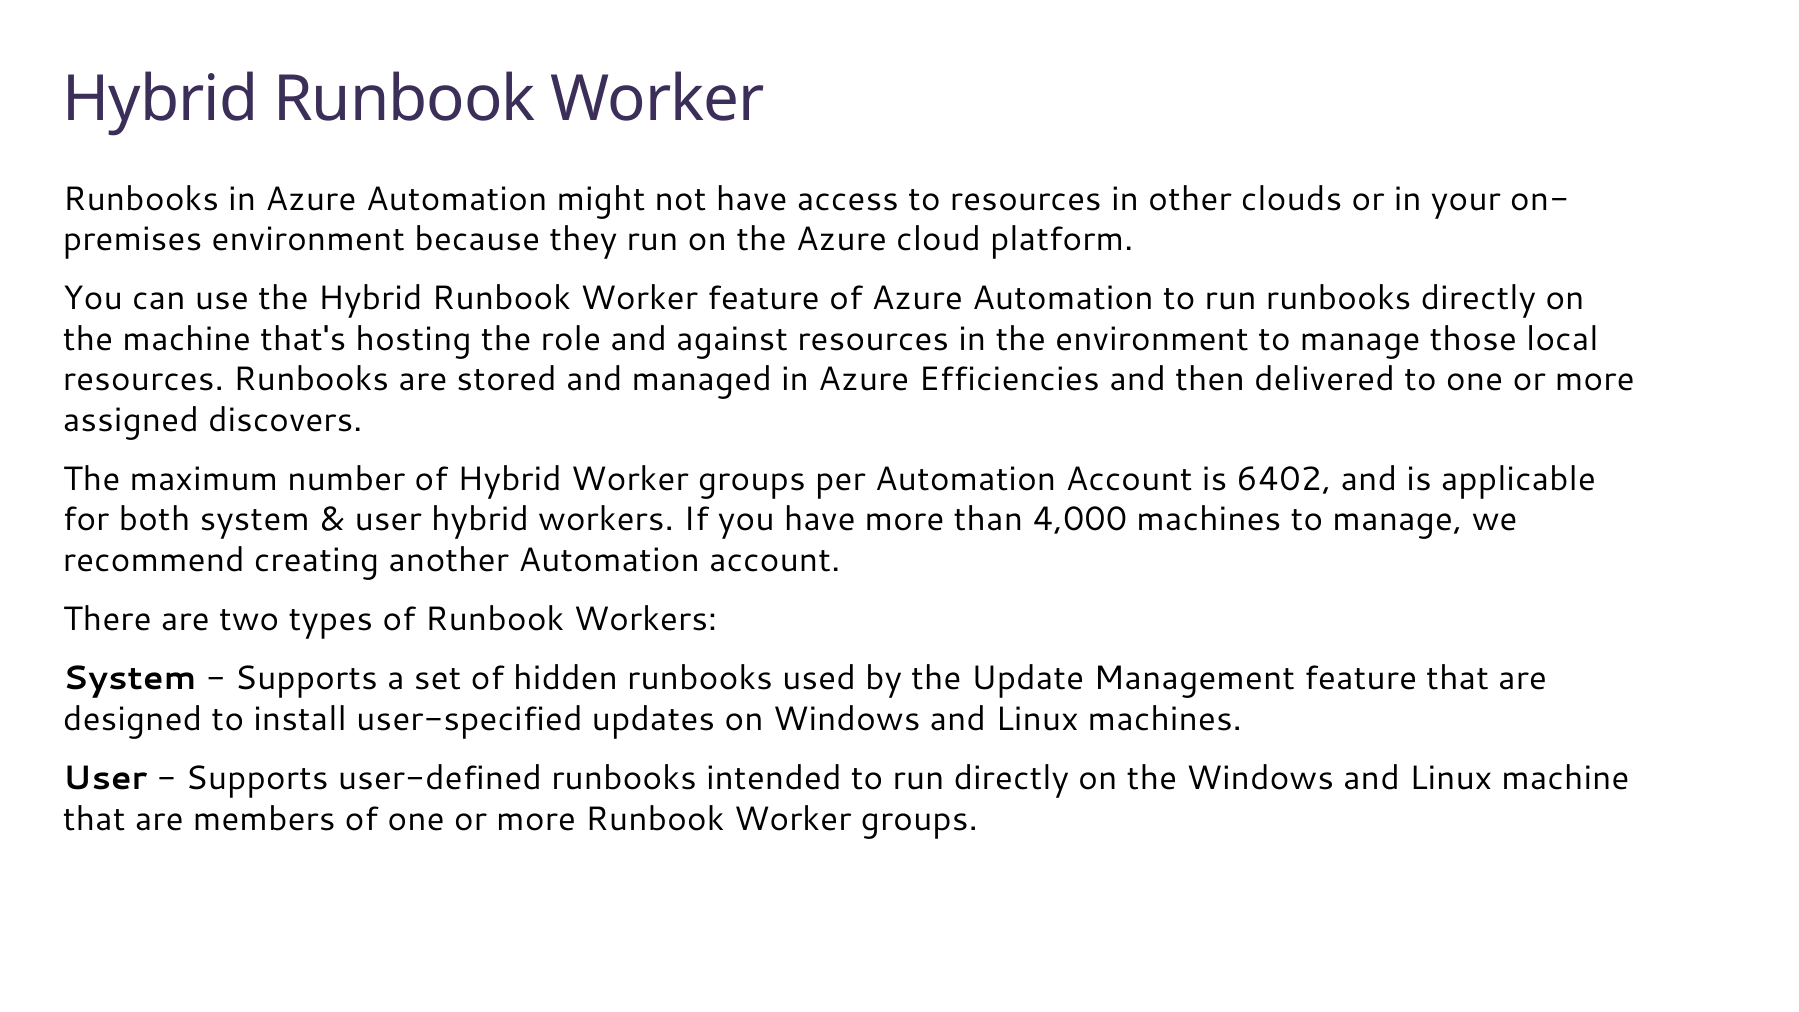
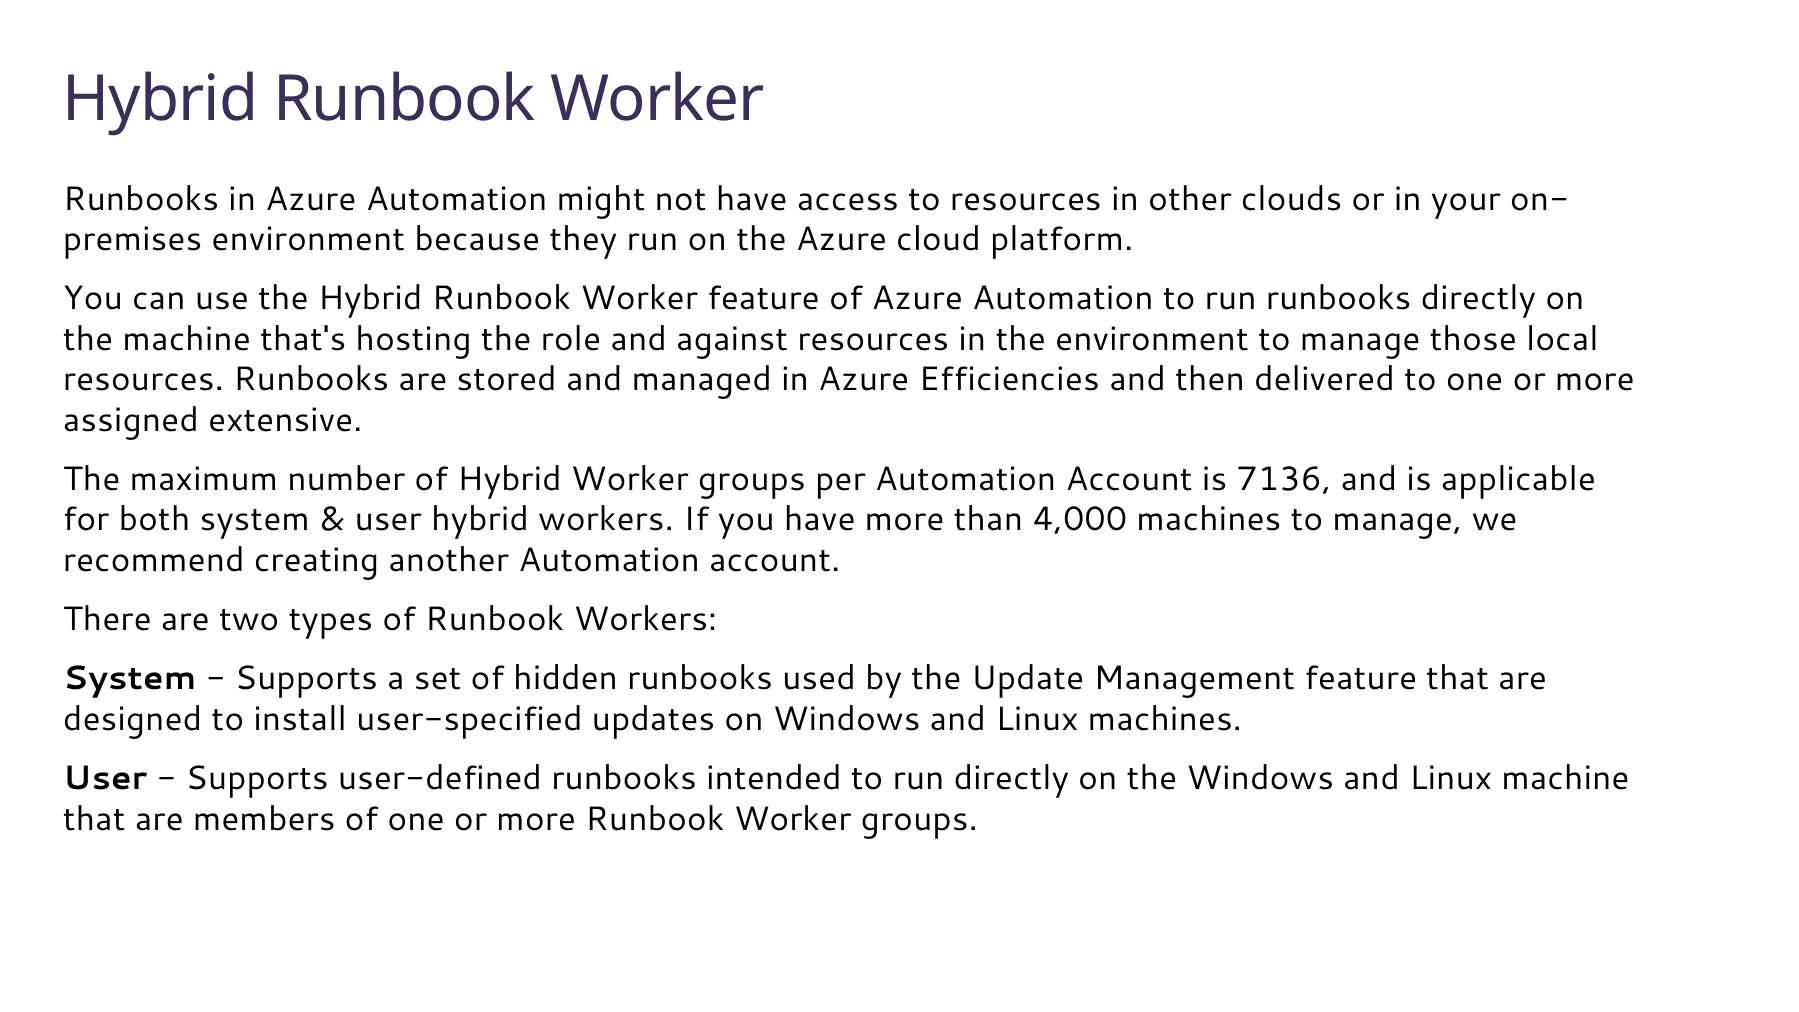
discovers: discovers -> extensive
6402: 6402 -> 7136
